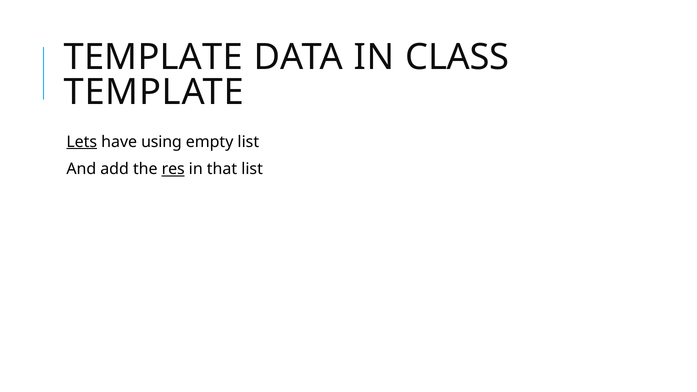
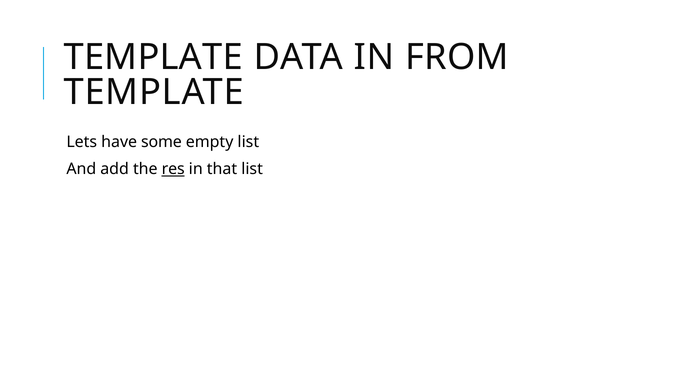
CLASS: CLASS -> FROM
Lets underline: present -> none
using: using -> some
